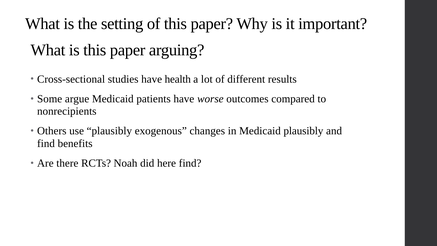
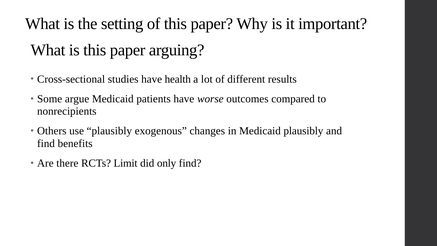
Noah: Noah -> Limit
here: here -> only
